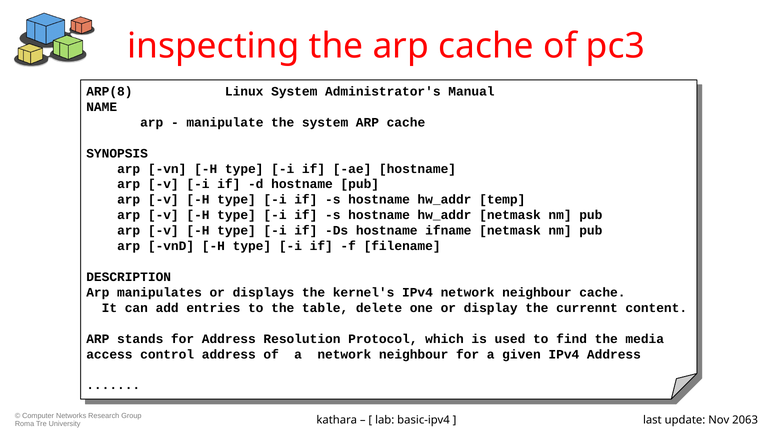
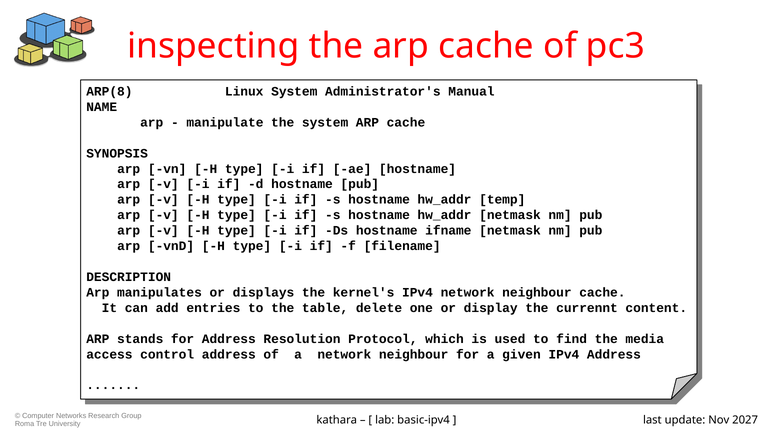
2063: 2063 -> 2027
